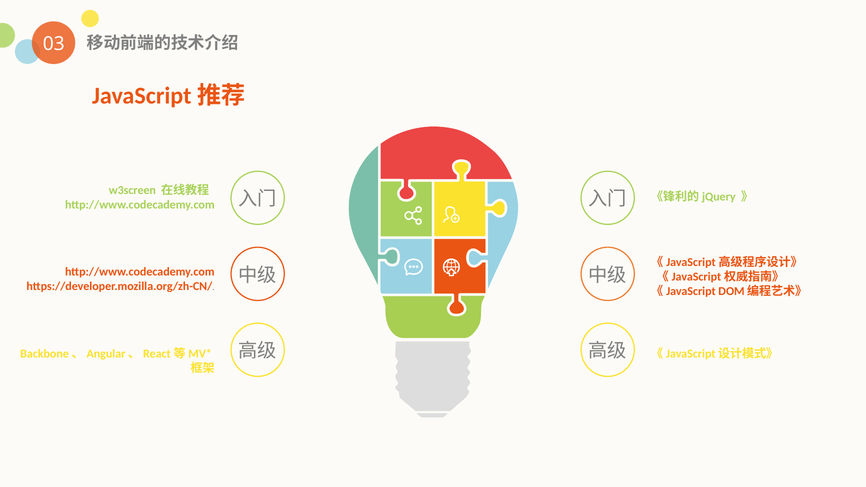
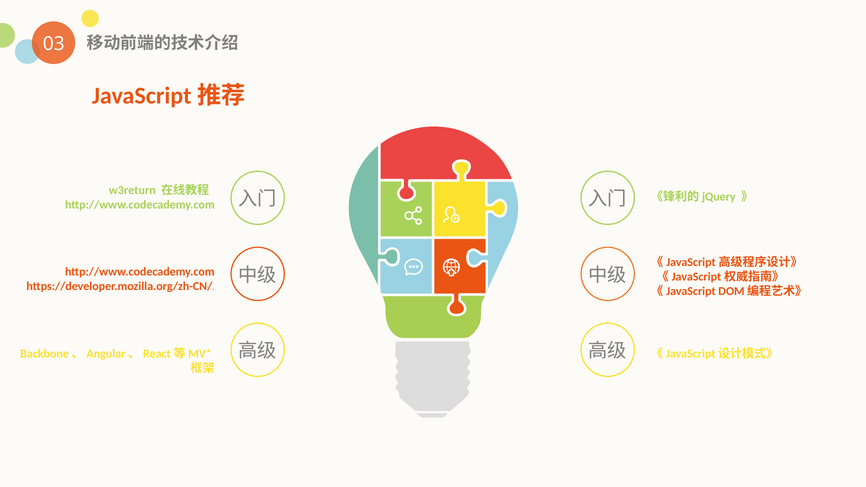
w3screen: w3screen -> w3return
